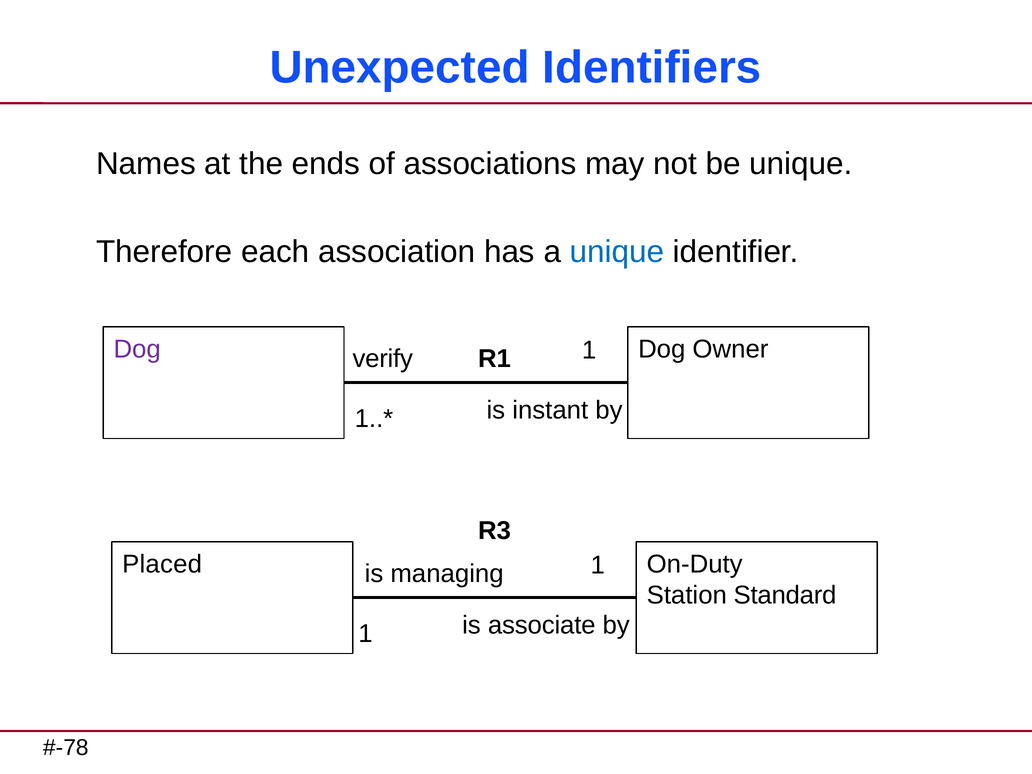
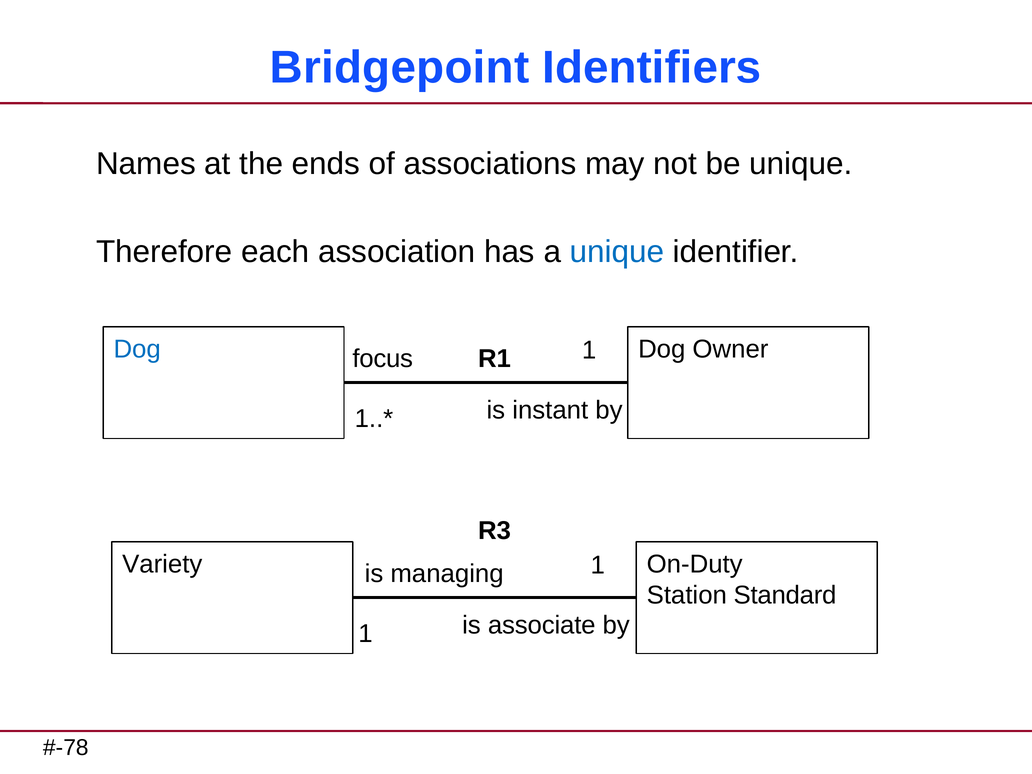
Unexpected: Unexpected -> Bridgepoint
Dog at (137, 349) colour: purple -> blue
verify: verify -> focus
Placed: Placed -> Variety
